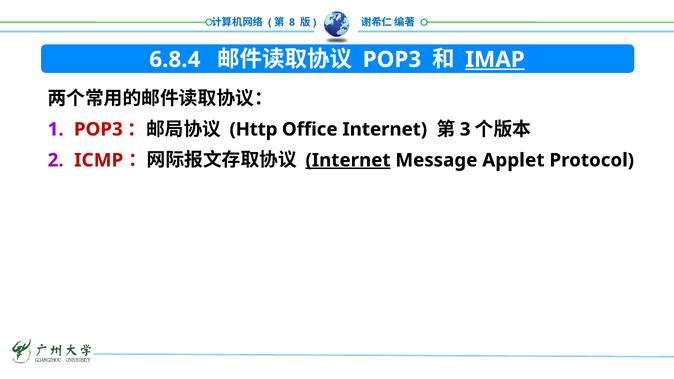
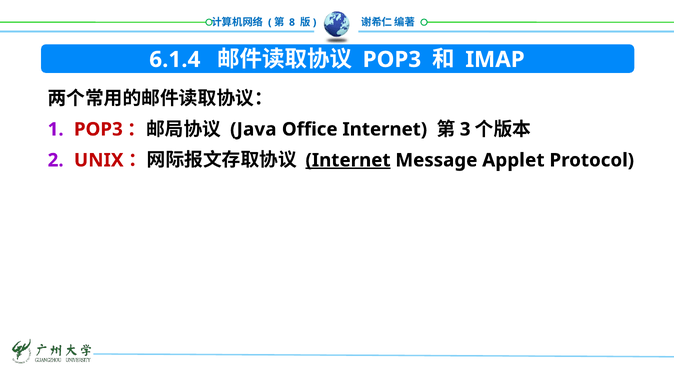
6.8.4: 6.8.4 -> 6.1.4
IMAP underline: present -> none
Http: Http -> Java
ICMP: ICMP -> UNIX
